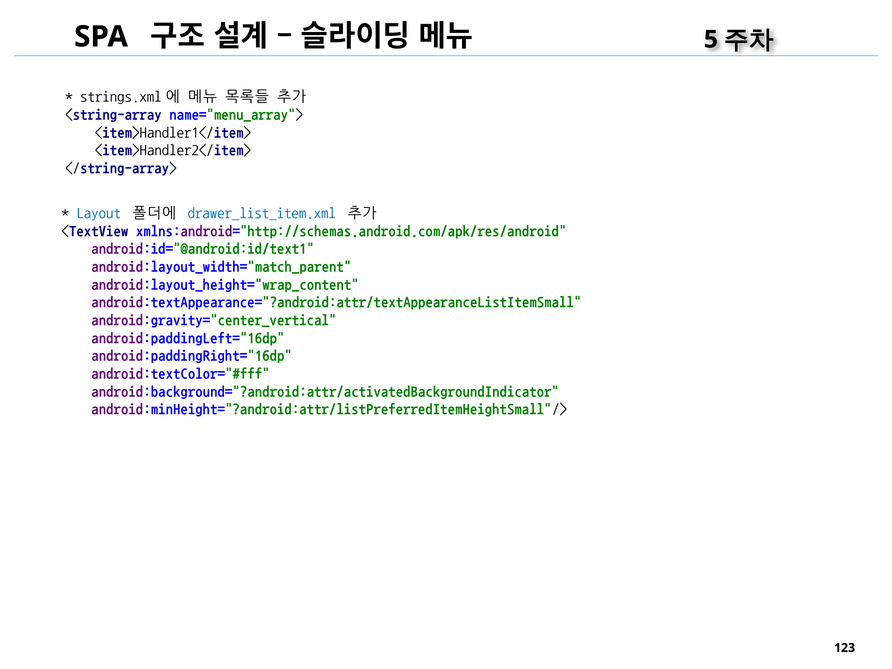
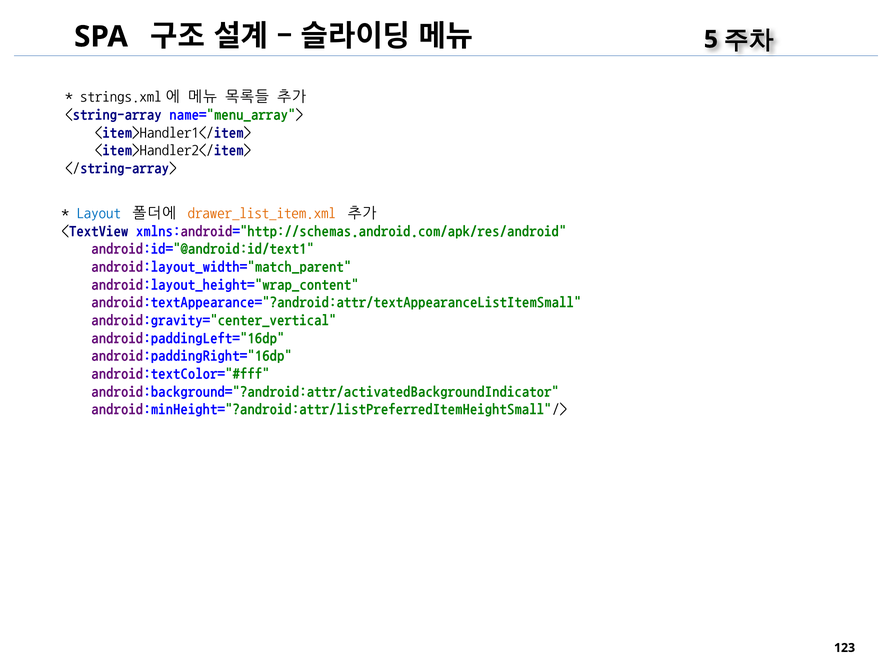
drawer_list_item.xml colour: blue -> orange
